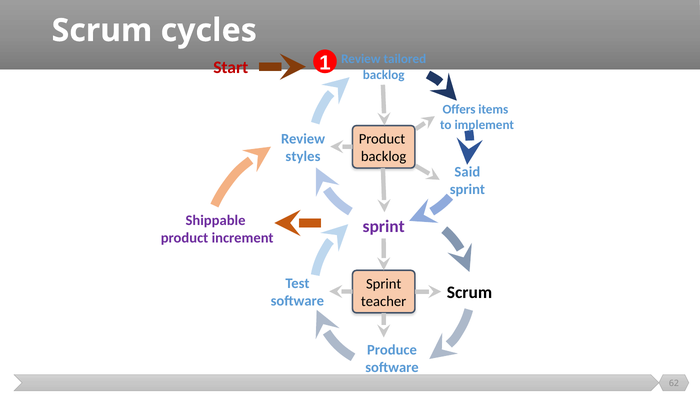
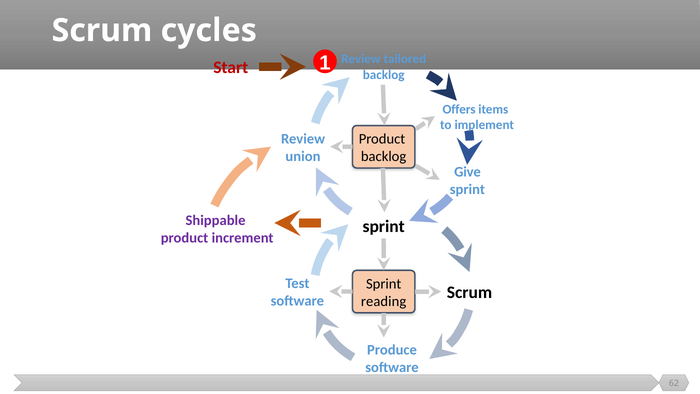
styles: styles -> union
Said: Said -> Give
sprint at (384, 226) colour: purple -> black
teacher: teacher -> reading
